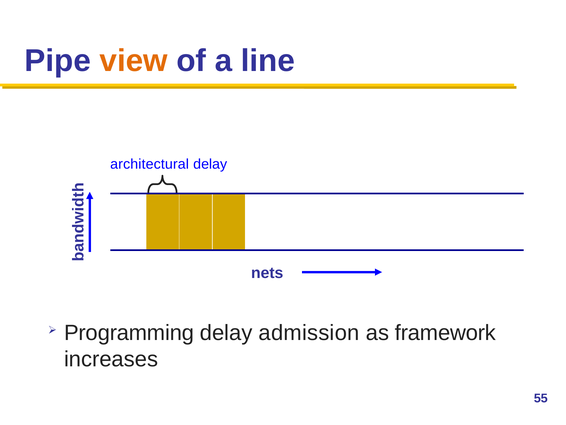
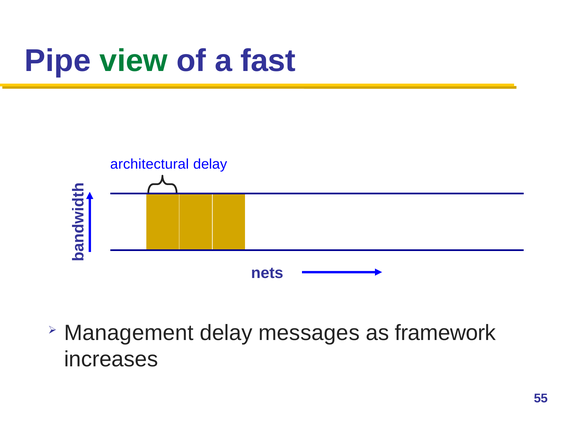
view colour: orange -> green
line: line -> fast
Programming: Programming -> Management
admission: admission -> messages
